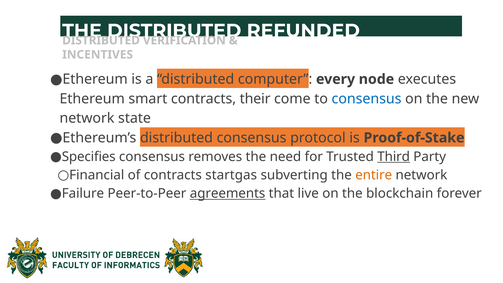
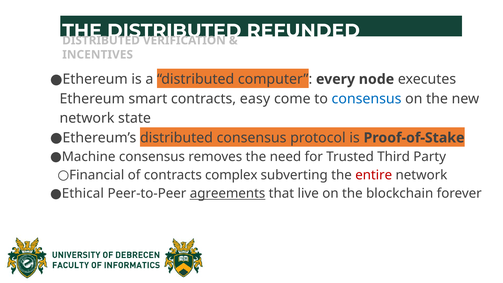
their: their -> easy
Specifies: Specifies -> Machine
Third underline: present -> none
startgas: startgas -> complex
entire colour: orange -> red
Failure: Failure -> Ethical
